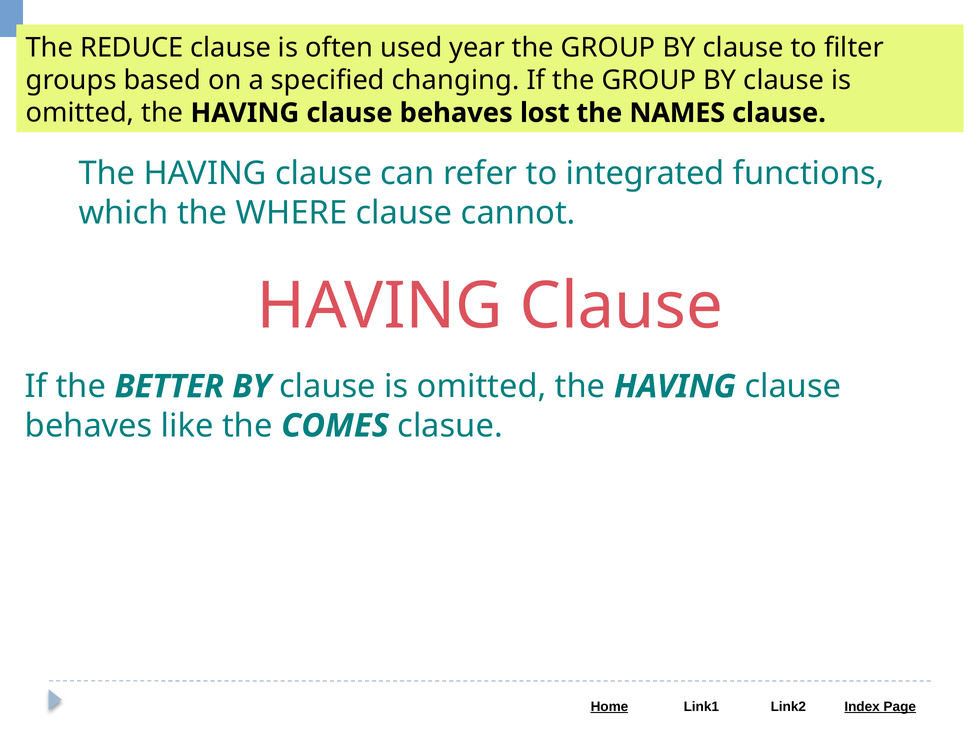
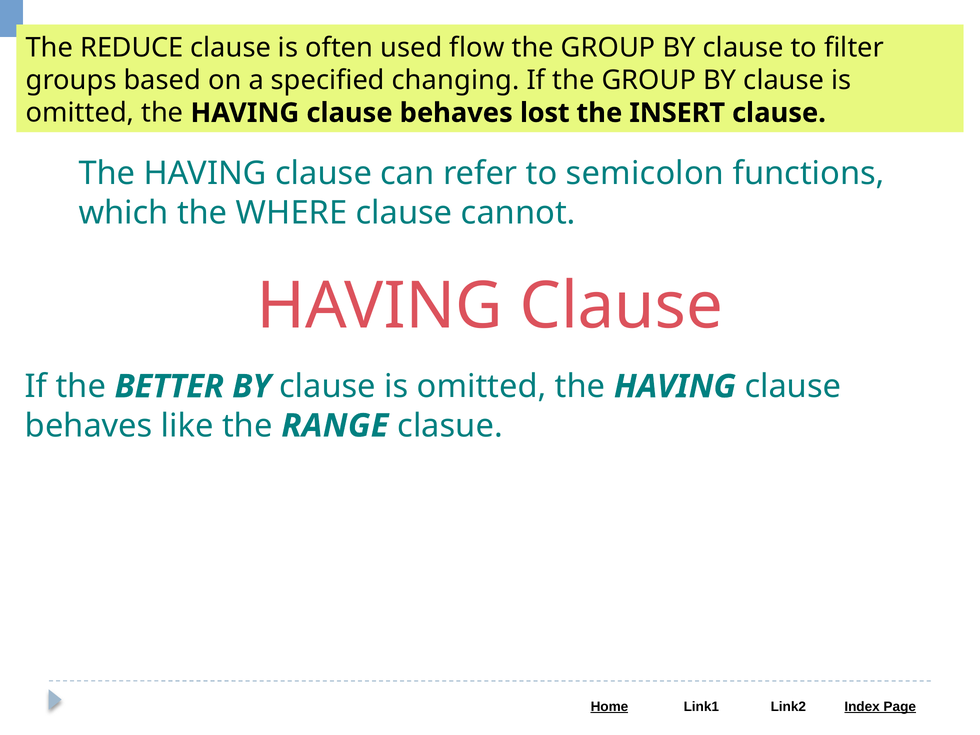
year: year -> flow
NAMES: NAMES -> INSERT
integrated: integrated -> semicolon
COMES: COMES -> RANGE
